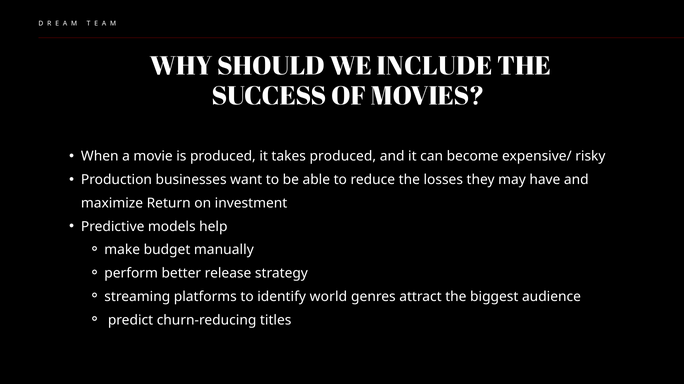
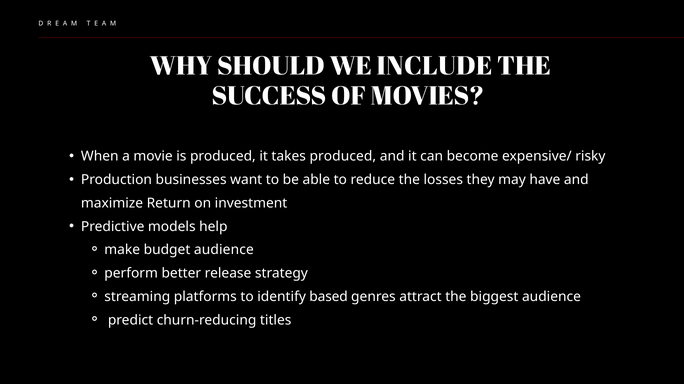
budget manually: manually -> audience
world: world -> based
